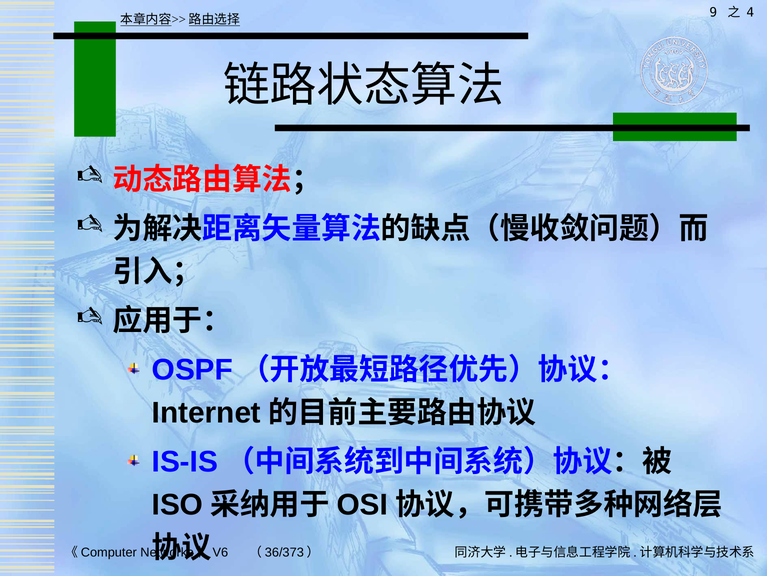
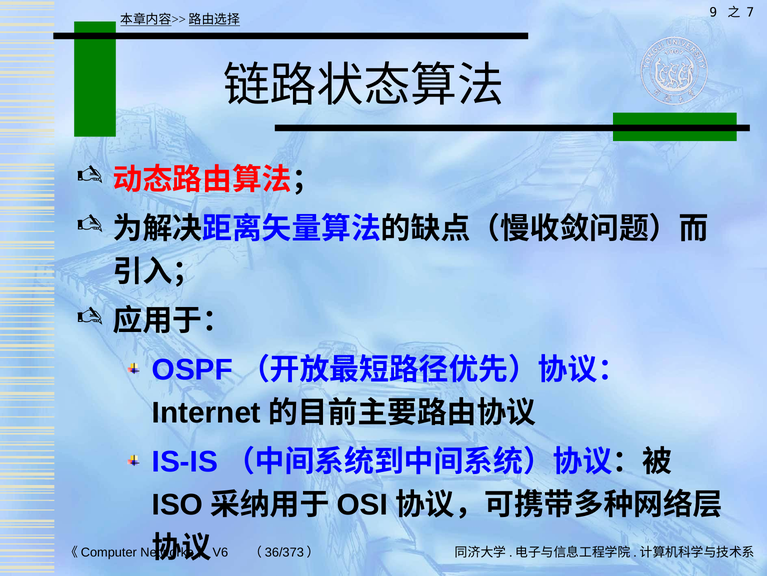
4: 4 -> 7
